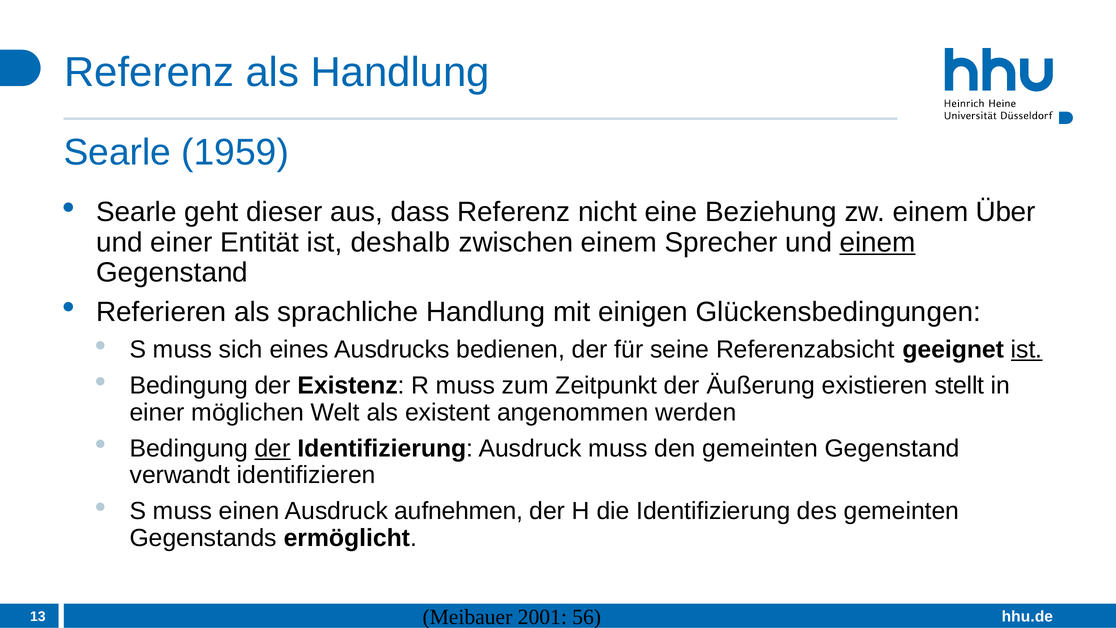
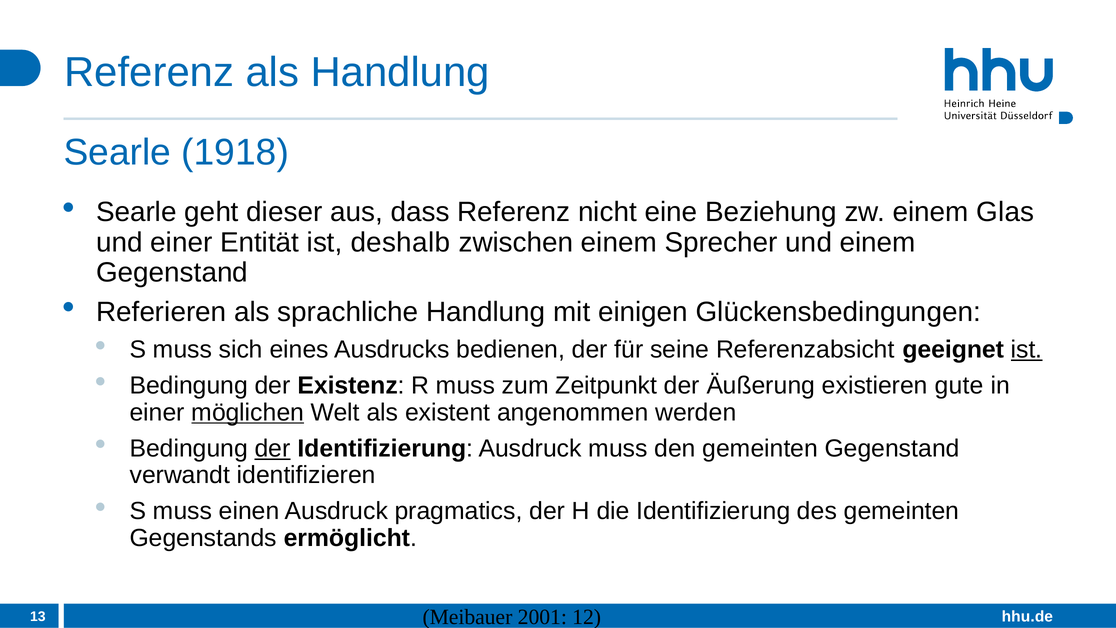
1959: 1959 -> 1918
Über: Über -> Glas
einem at (878, 243) underline: present -> none
stellt: stellt -> gute
möglichen underline: none -> present
aufnehmen: aufnehmen -> pragmatics
56: 56 -> 12
